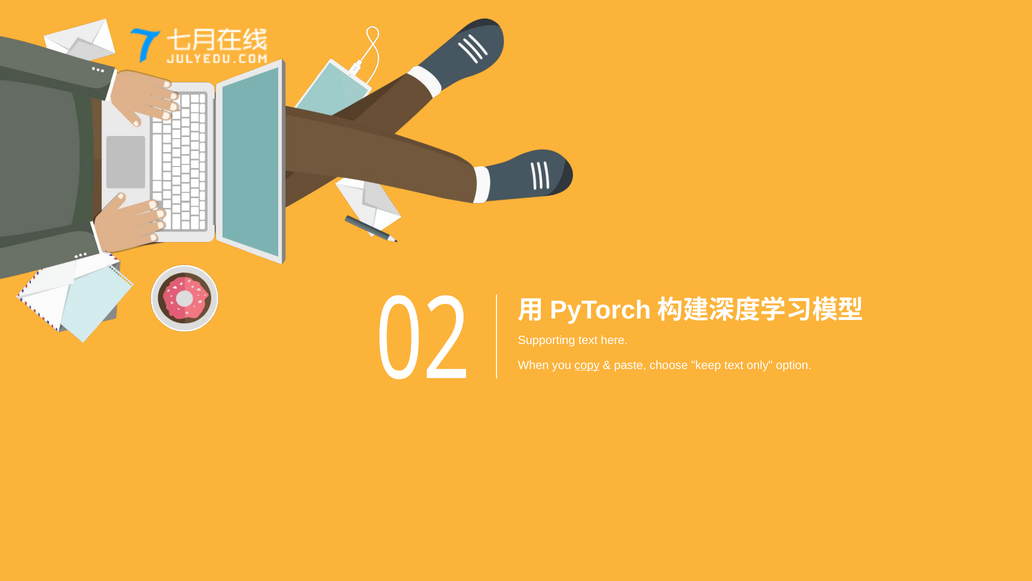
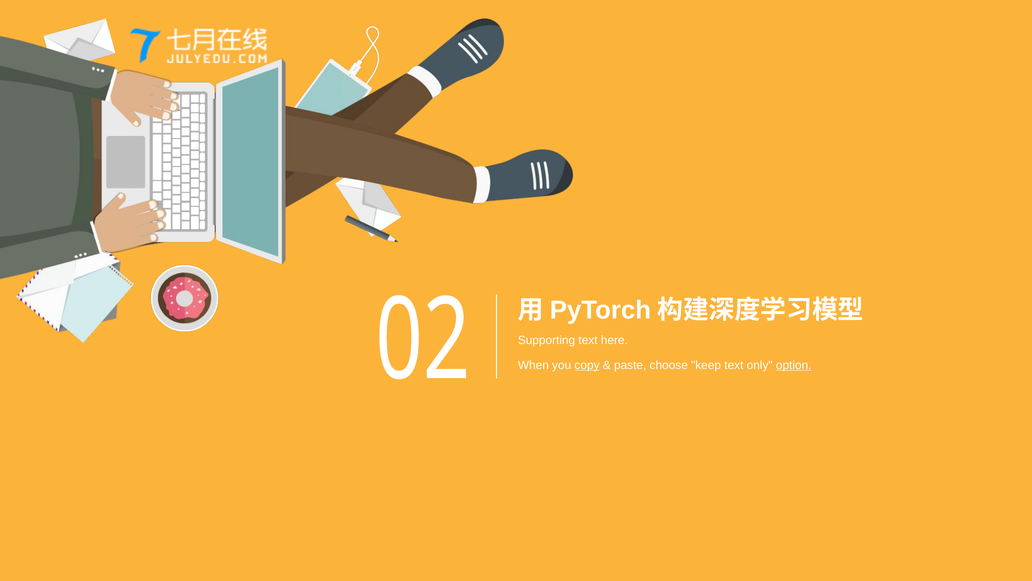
option underline: none -> present
